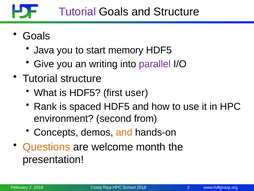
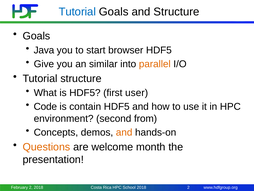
Tutorial at (77, 12) colour: purple -> blue
memory: memory -> browser
writing: writing -> similar
parallel colour: purple -> orange
Rank: Rank -> Code
spaced: spaced -> contain
